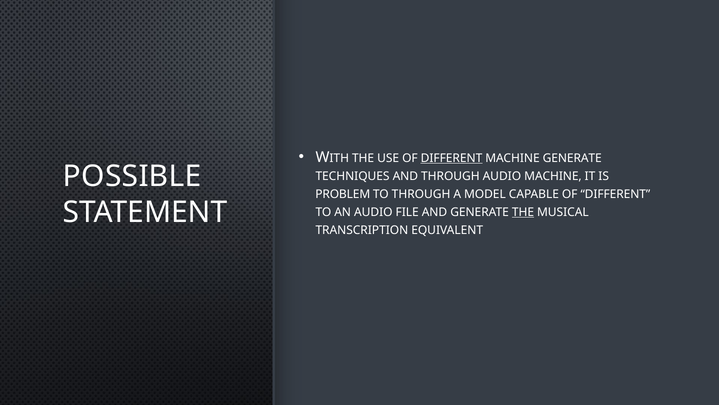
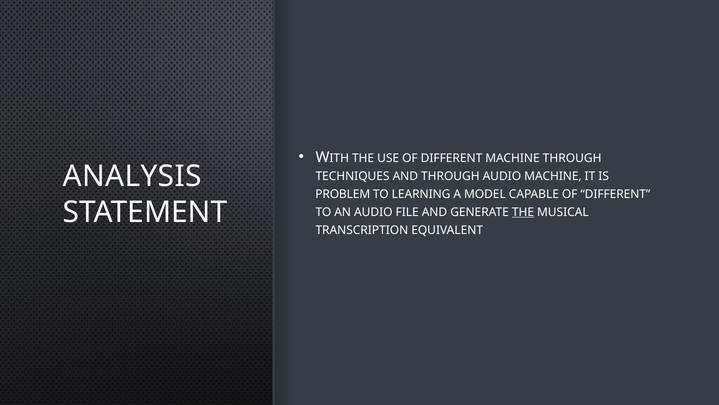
DIFFERENT at (451, 158) underline: present -> none
MACHINE GENERATE: GENERATE -> THROUGH
POSSIBLE: POSSIBLE -> ANALYSIS
TO THROUGH: THROUGH -> LEARNING
